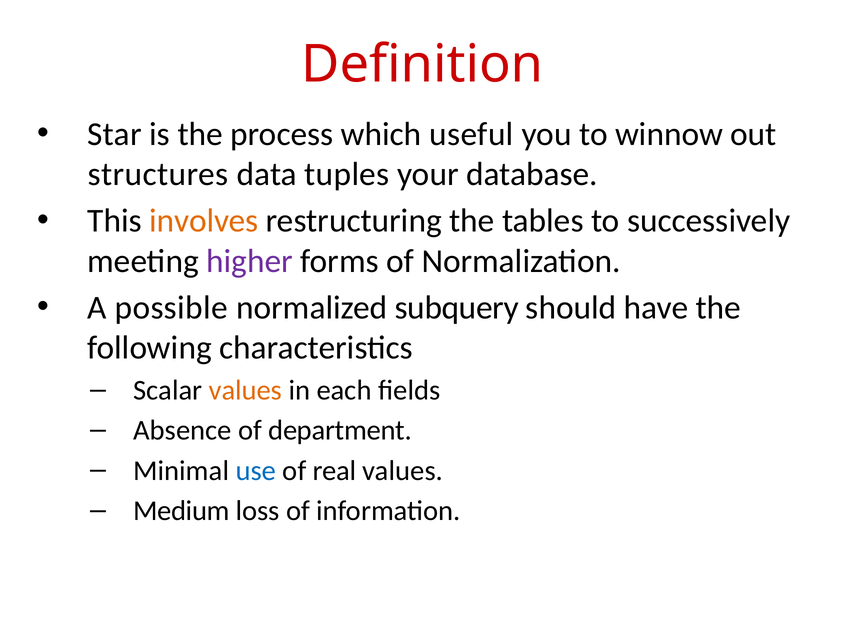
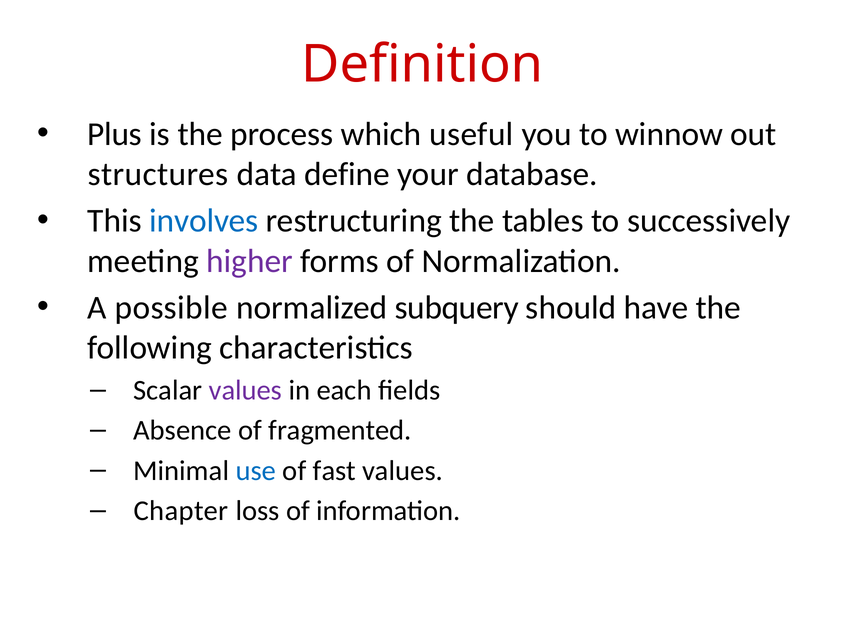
Star: Star -> Plus
tuples: tuples -> define
involves colour: orange -> blue
values at (245, 391) colour: orange -> purple
department: department -> fragmented
real: real -> fast
Medium: Medium -> Chapter
